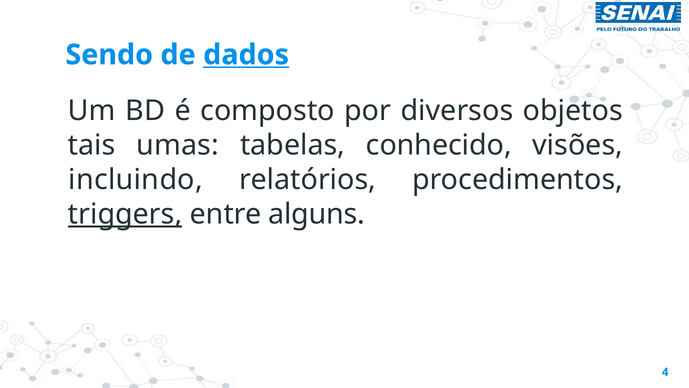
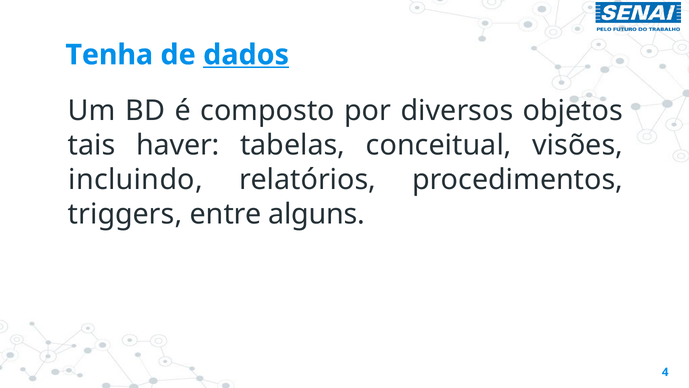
Sendo: Sendo -> Tenha
umas: umas -> haver
conhecido: conhecido -> conceitual
triggers underline: present -> none
